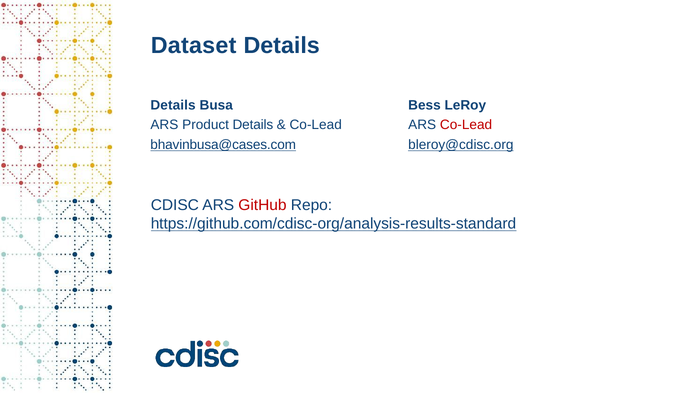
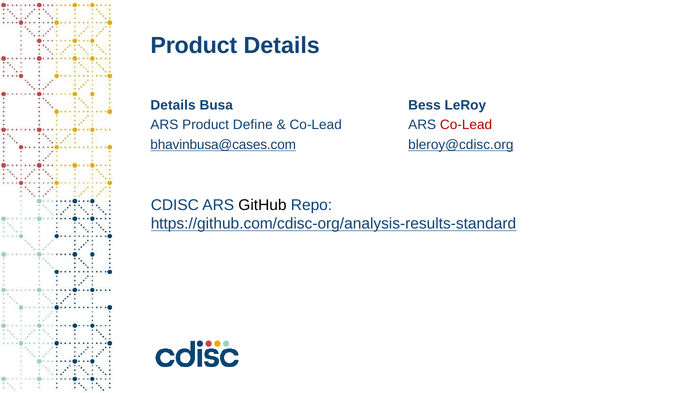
Dataset at (194, 46): Dataset -> Product
Product Details: Details -> Define
GitHub colour: red -> black
